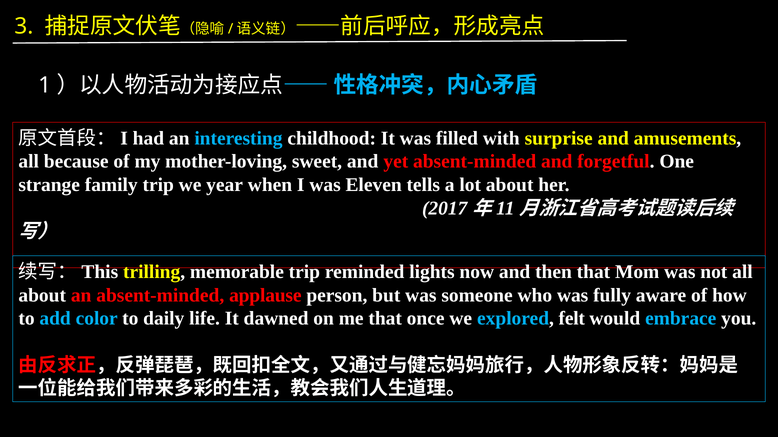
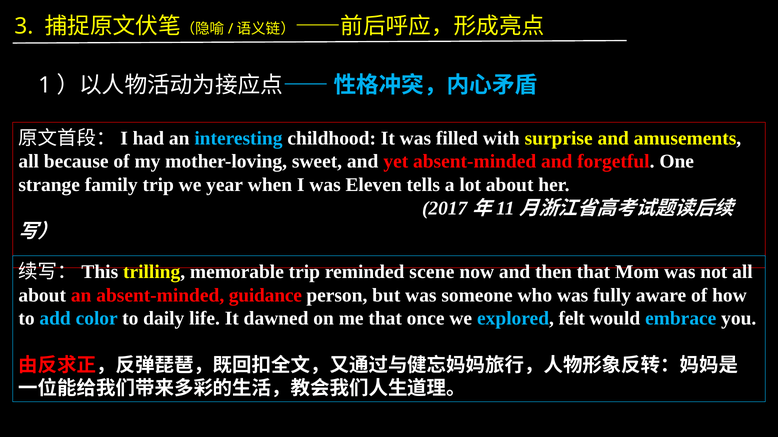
lights: lights -> scene
applause: applause -> guidance
